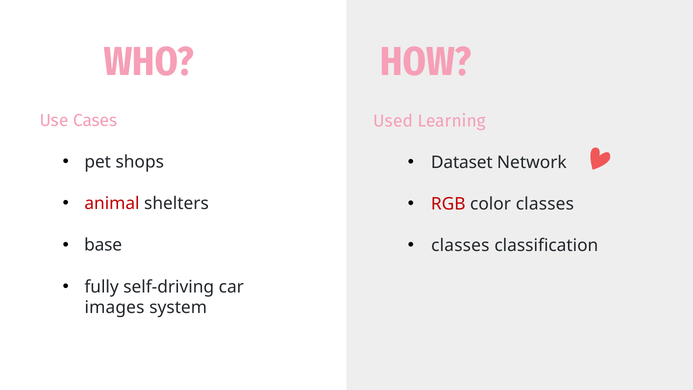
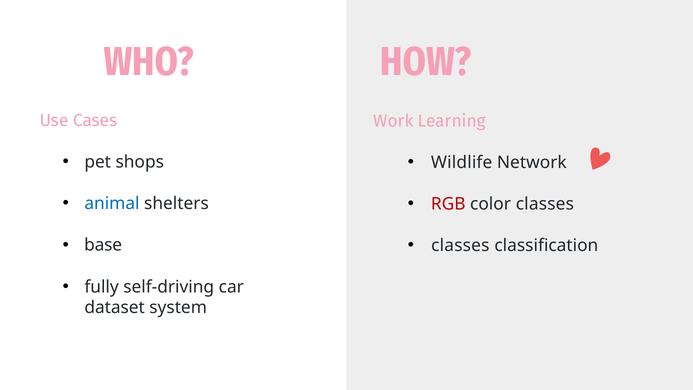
Used: Used -> Work
Dataset: Dataset -> Wildlife
animal colour: red -> blue
images: images -> dataset
